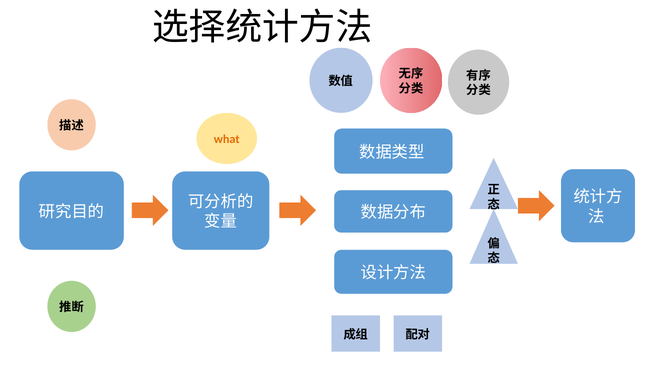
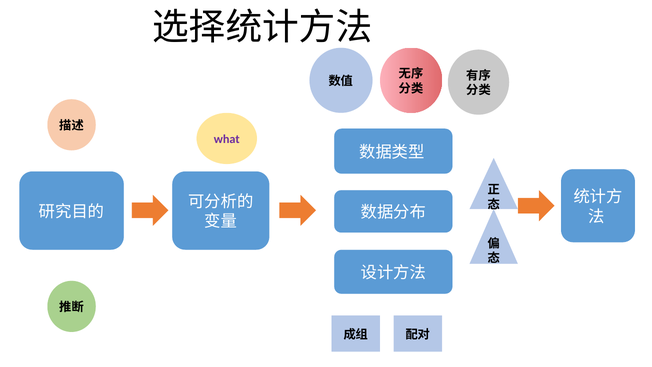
what colour: orange -> purple
